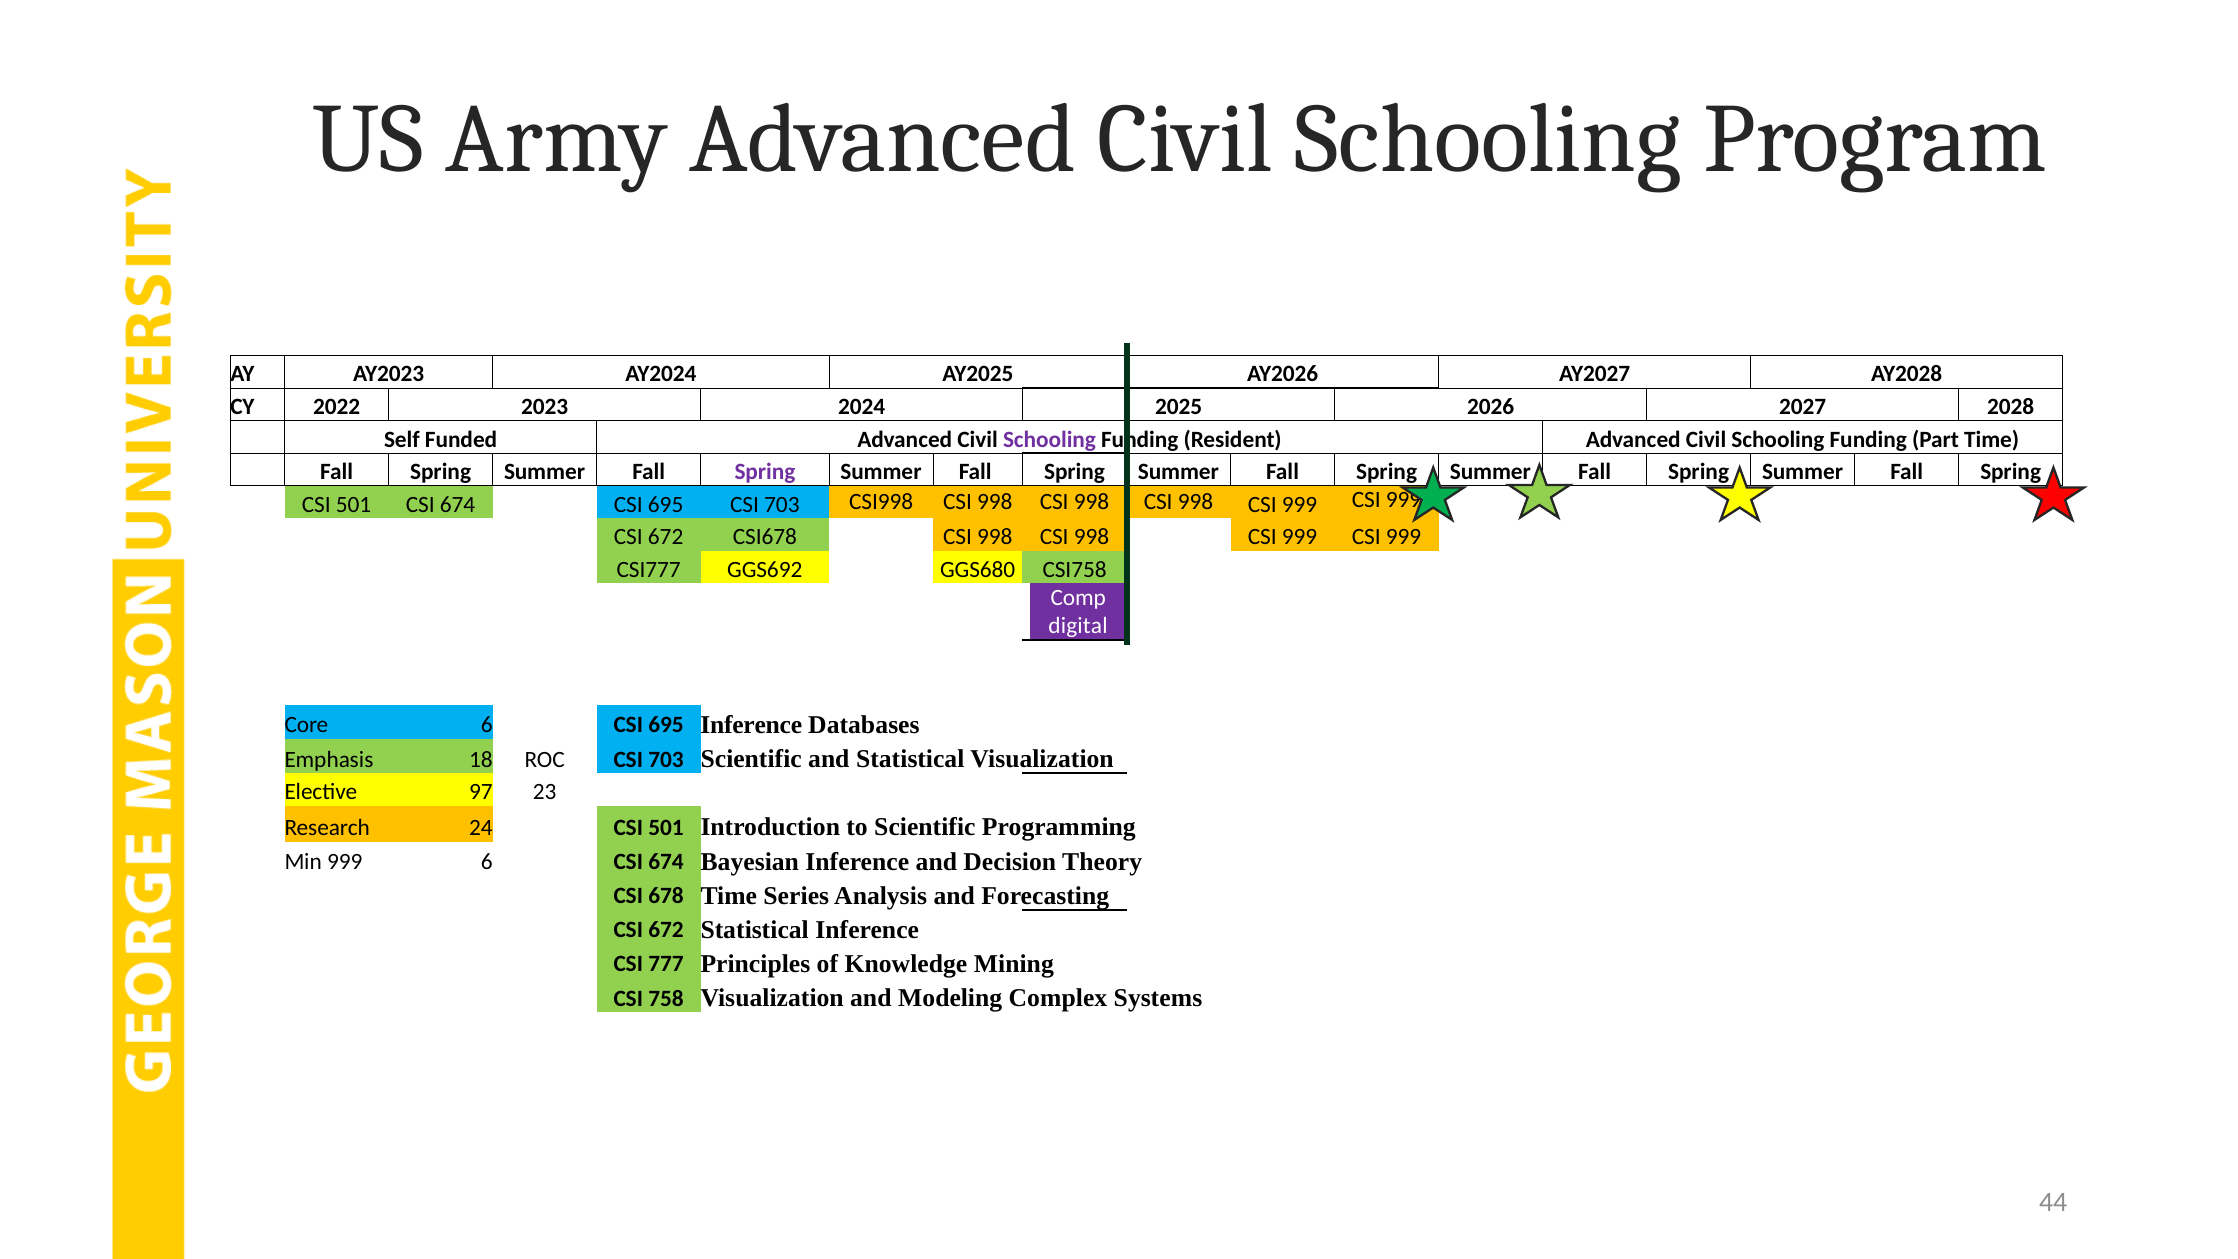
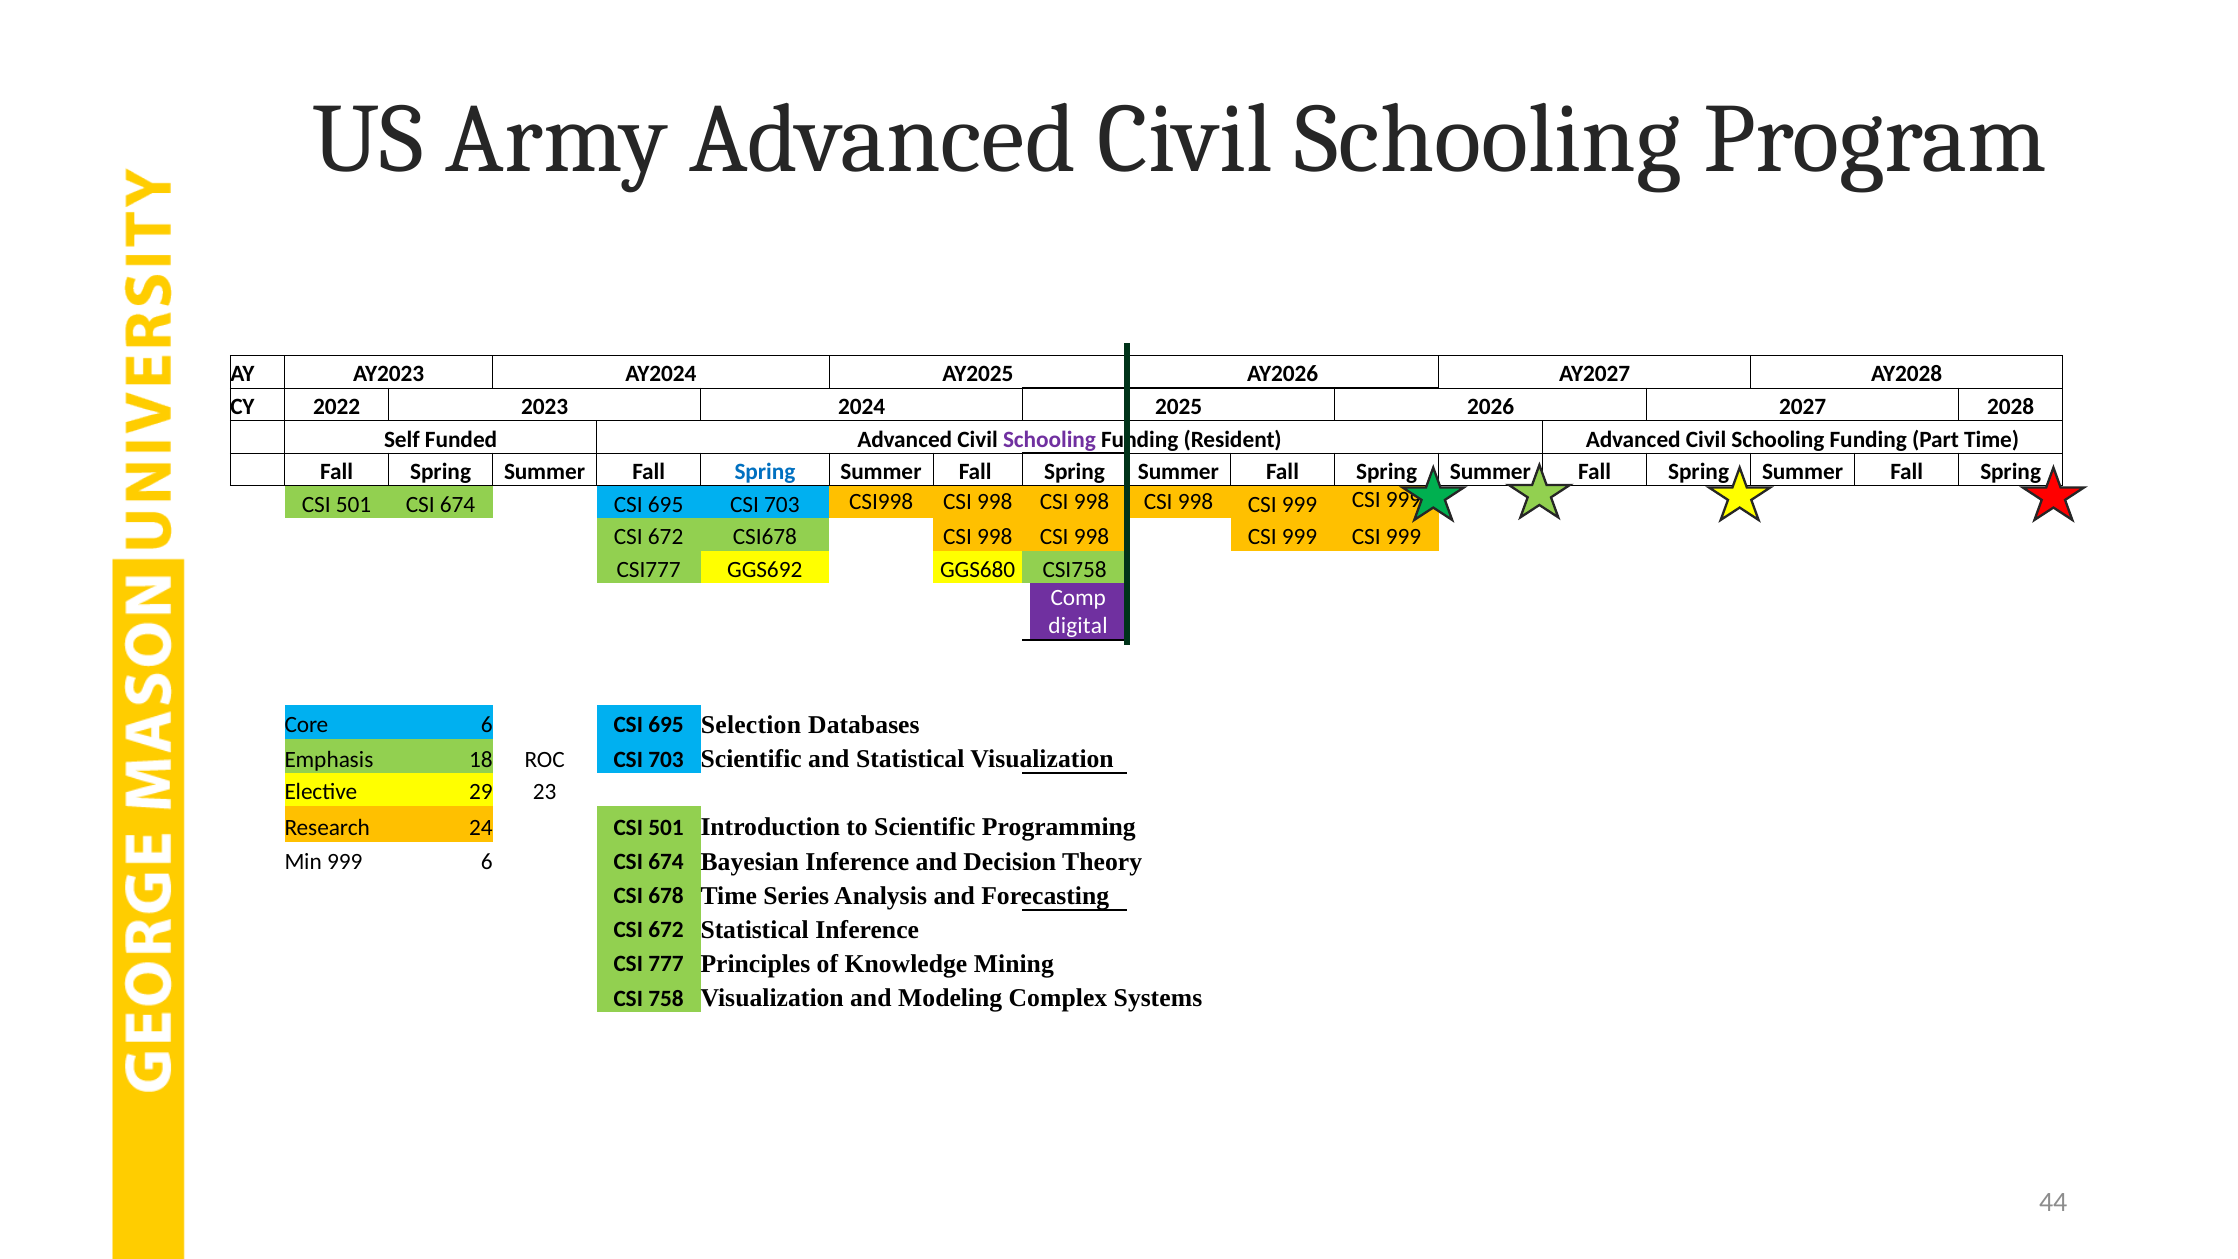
Spring at (765, 472) colour: purple -> blue
695 Inference: Inference -> Selection
97: 97 -> 29
